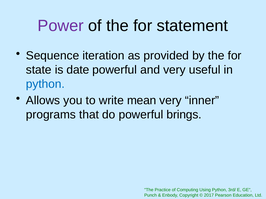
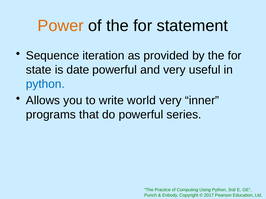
Power colour: purple -> orange
mean: mean -> world
brings: brings -> series
